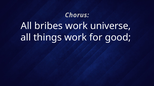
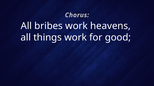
universe: universe -> heavens
